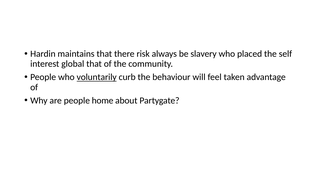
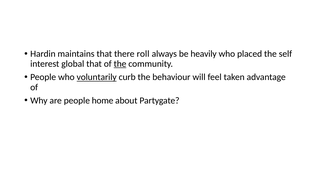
risk: risk -> roll
slavery: slavery -> heavily
the at (120, 64) underline: none -> present
